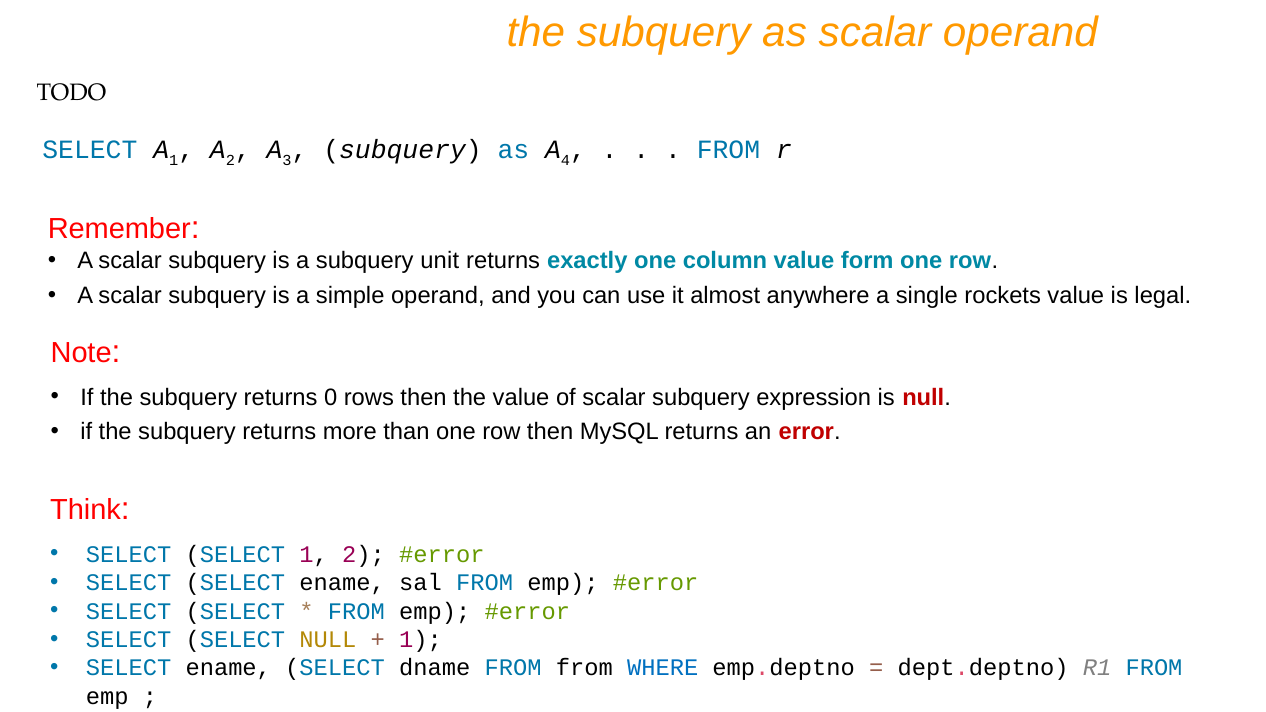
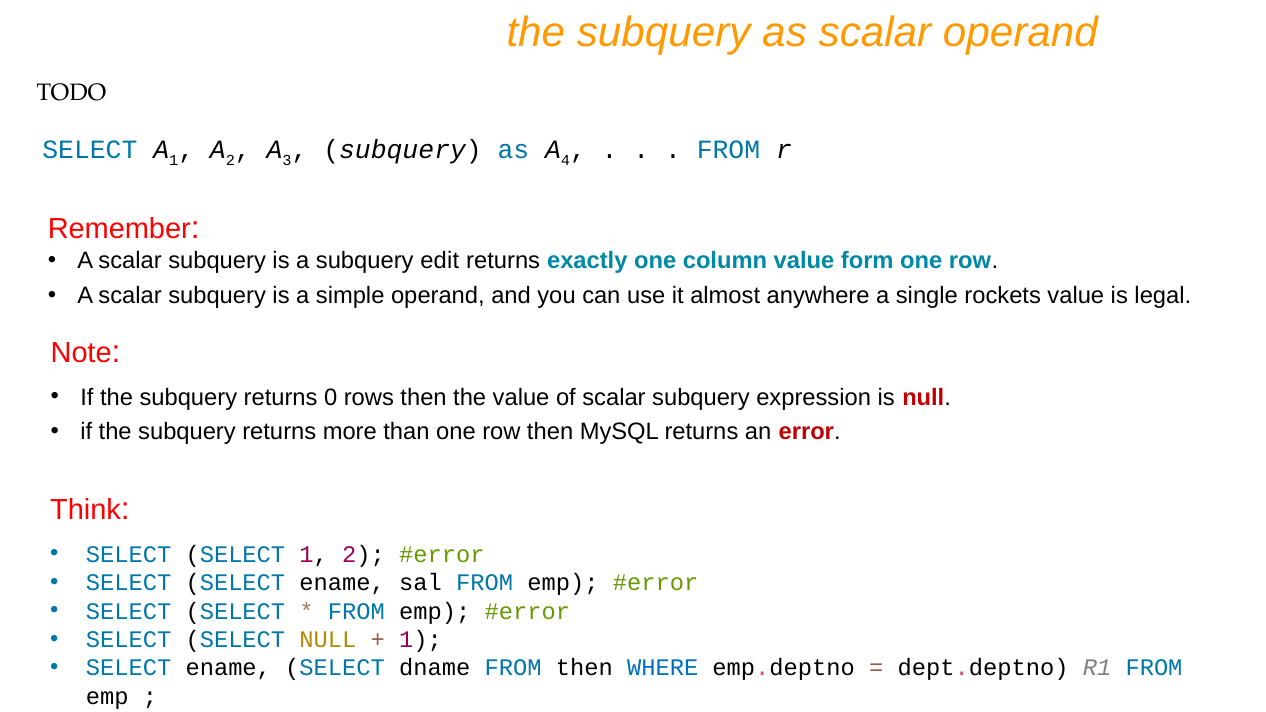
unit: unit -> edit
FROM from: from -> then
